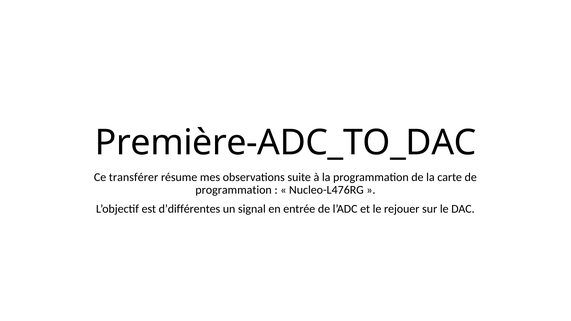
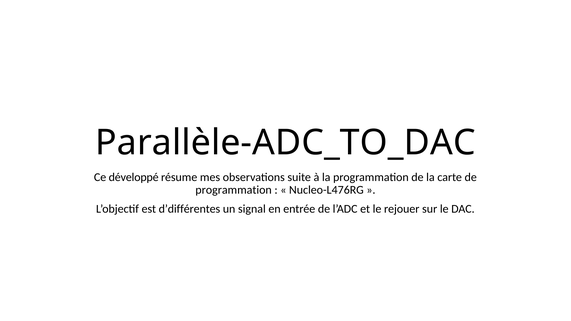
Première-ADC_TO_DAC: Première-ADC_TO_DAC -> Parallèle-ADC_TO_DAC
transférer: transférer -> développé
